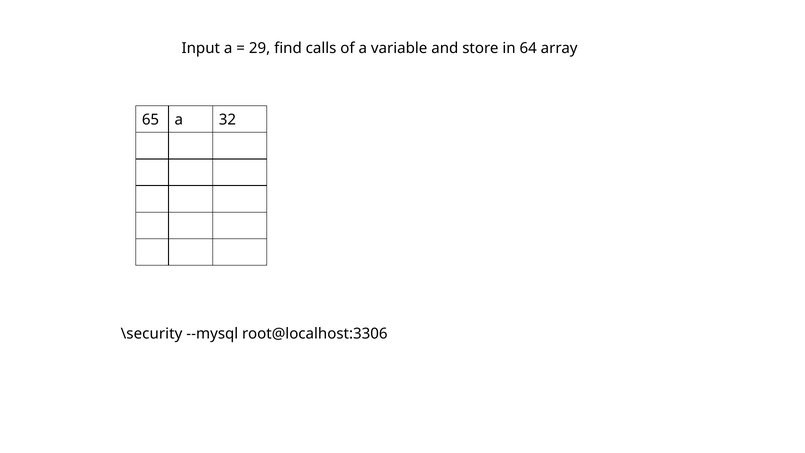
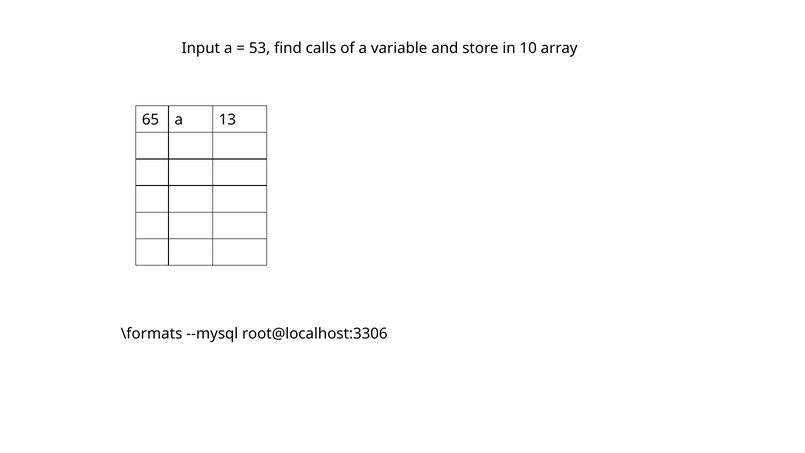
29: 29 -> 53
64: 64 -> 10
32: 32 -> 13
\security: \security -> \formats
